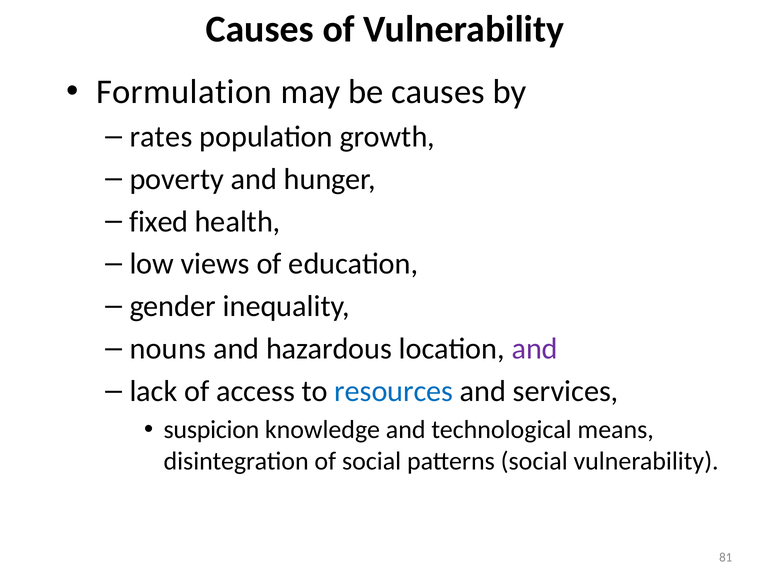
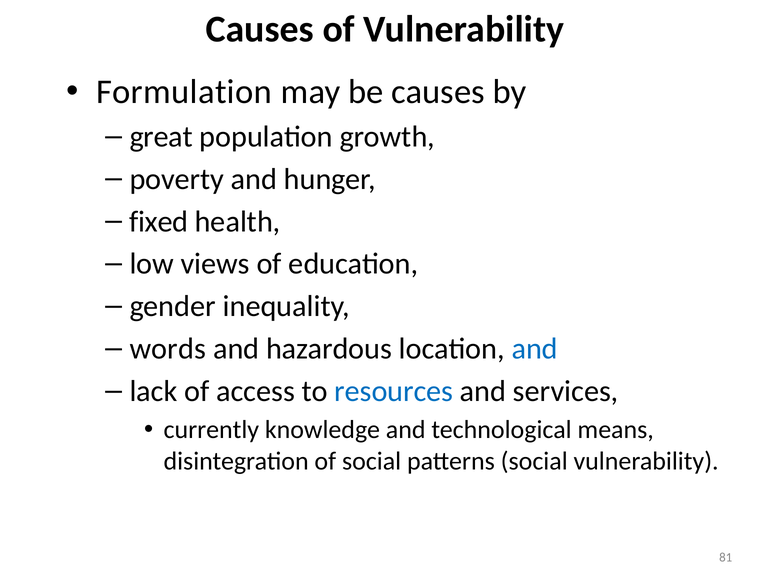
rates: rates -> great
nouns: nouns -> words
and at (535, 349) colour: purple -> blue
suspicion: suspicion -> currently
